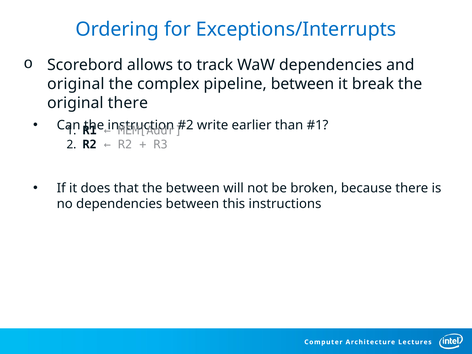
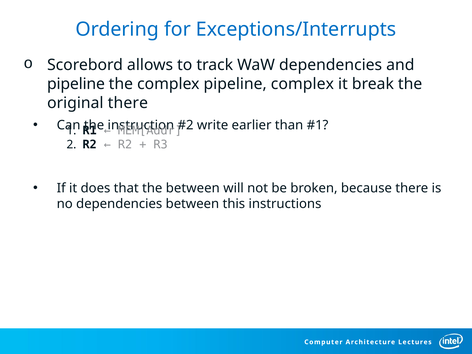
original at (76, 84): original -> pipeline
pipeline between: between -> complex
